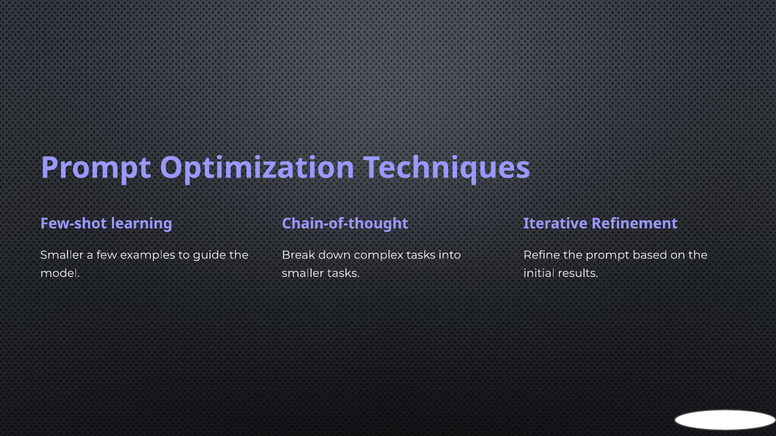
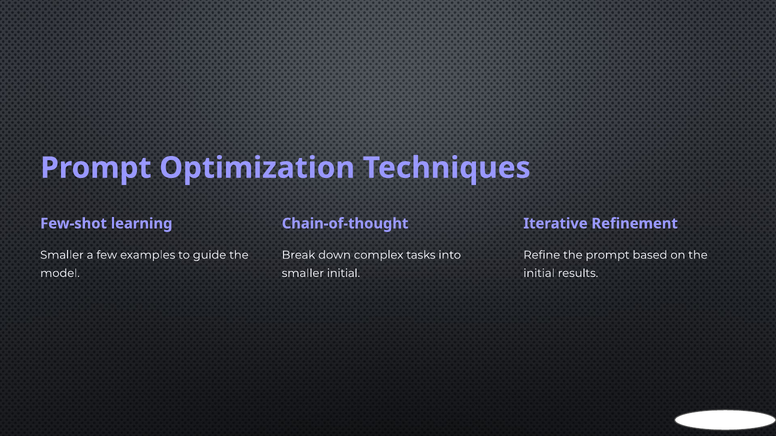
smaller tasks: tasks -> initial
